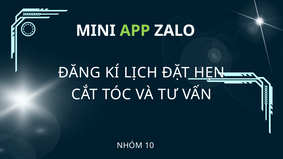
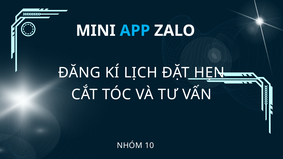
APP colour: light green -> light blue
